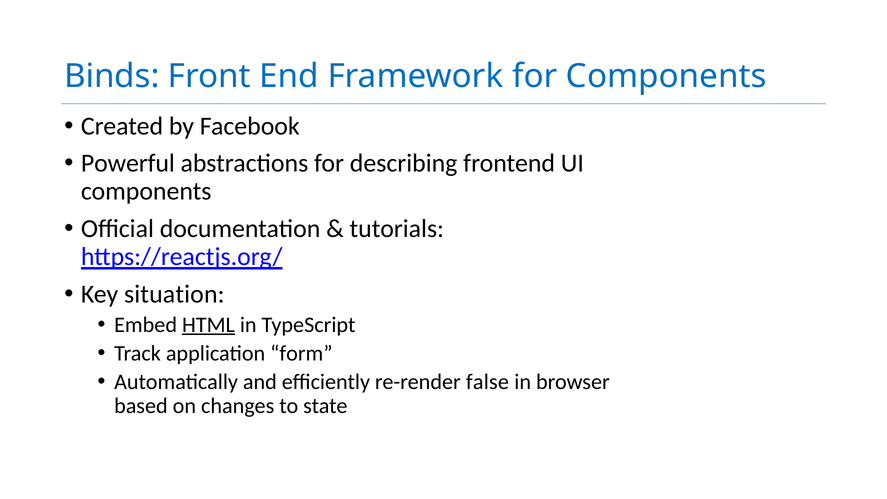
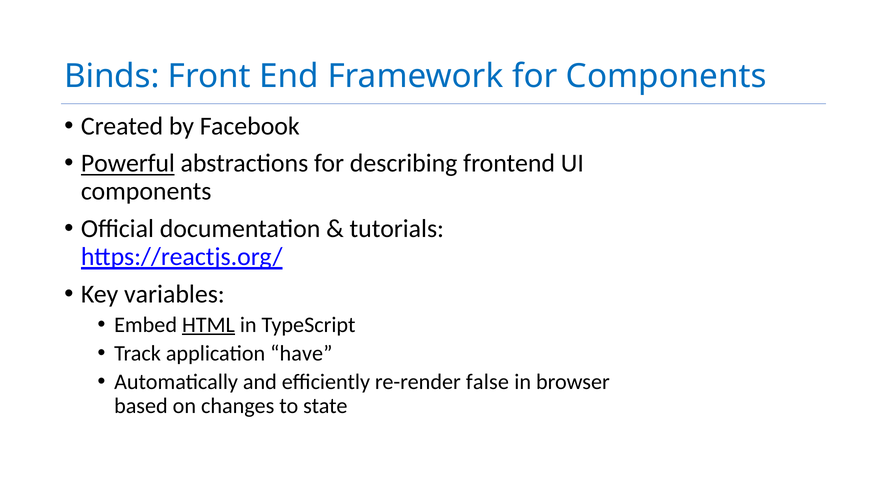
Powerful underline: none -> present
situation: situation -> variables
form: form -> have
